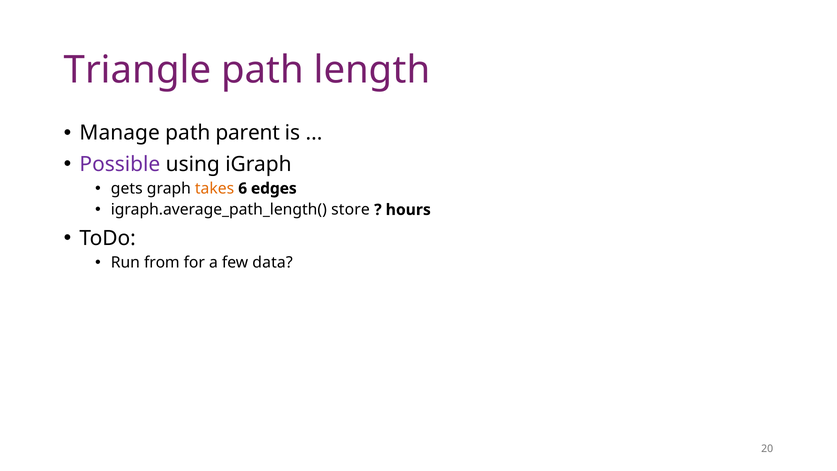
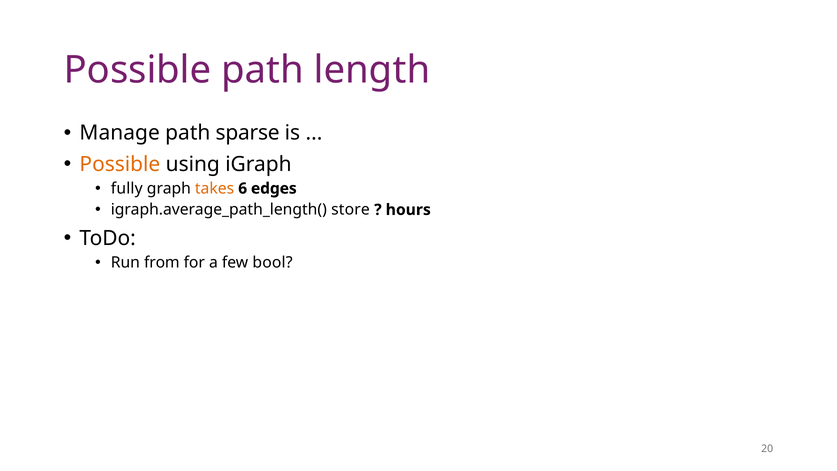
Triangle at (138, 70): Triangle -> Possible
parent: parent -> sparse
Possible at (120, 164) colour: purple -> orange
gets: gets -> fully
data: data -> bool
